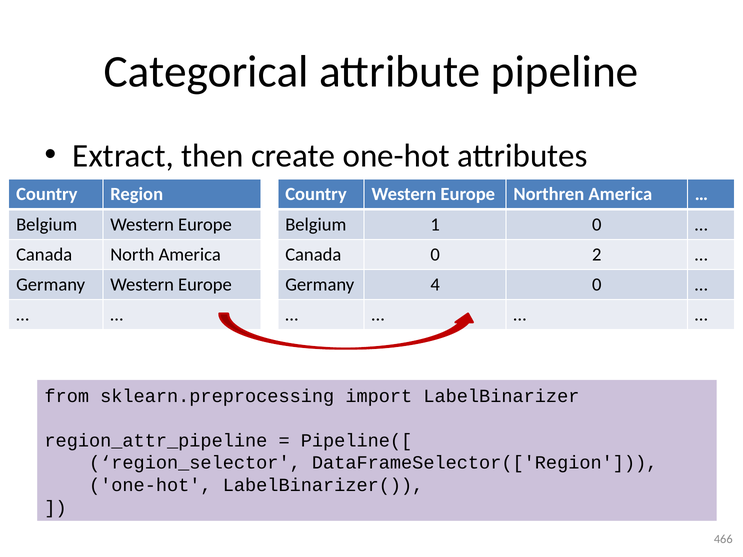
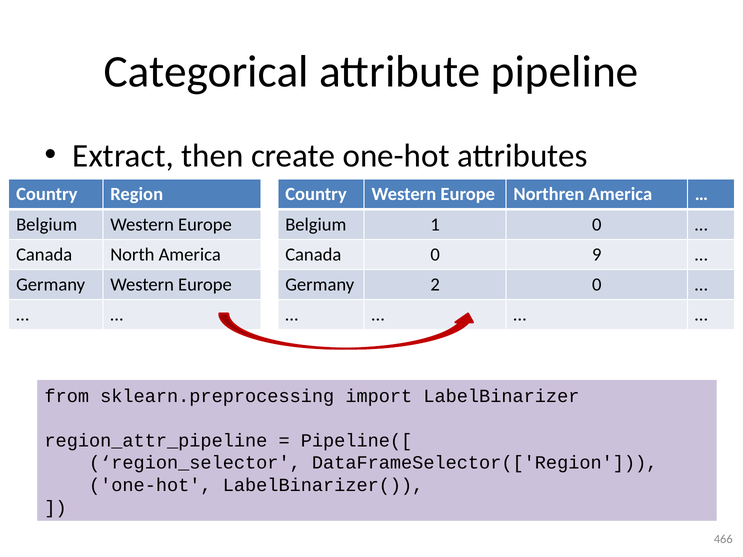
2: 2 -> 9
4: 4 -> 2
